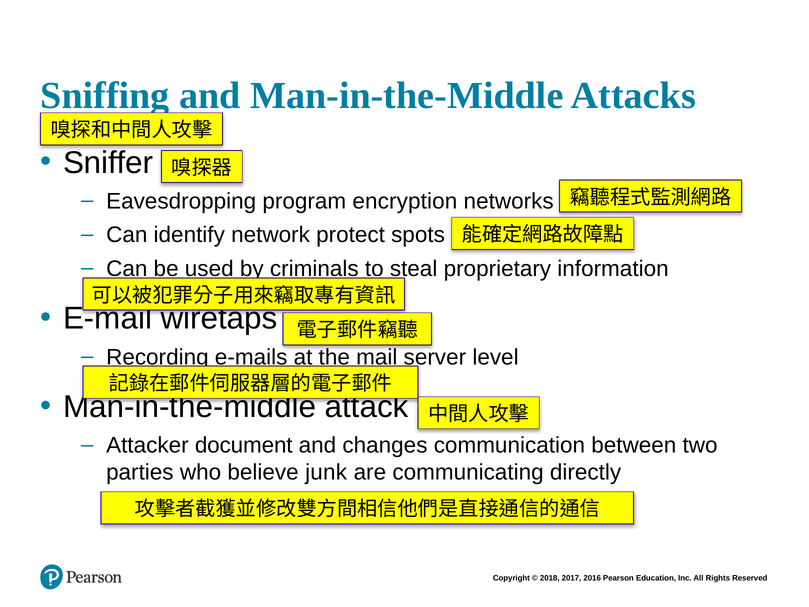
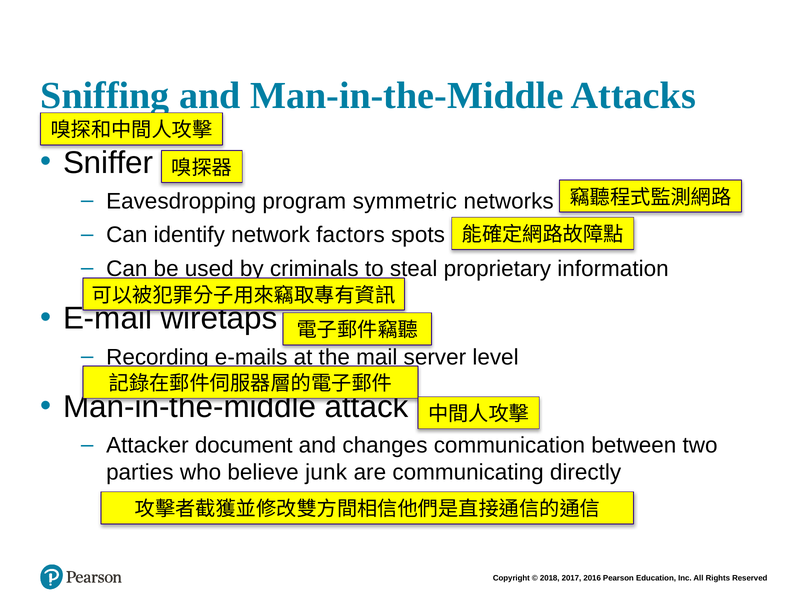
encryption: encryption -> symmetric
protect: protect -> factors
